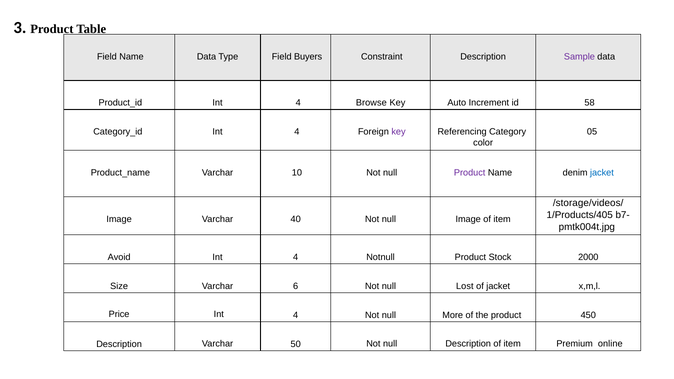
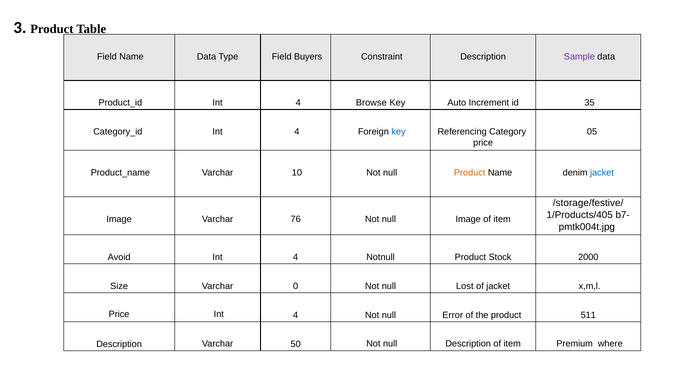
58: 58 -> 35
key at (398, 132) colour: purple -> blue
color at (483, 143): color -> price
Product at (470, 173) colour: purple -> orange
/storage/videos/: /storage/videos/ -> /storage/festive/
40: 40 -> 76
6: 6 -> 0
More: More -> Error
450: 450 -> 511
online: online -> where
